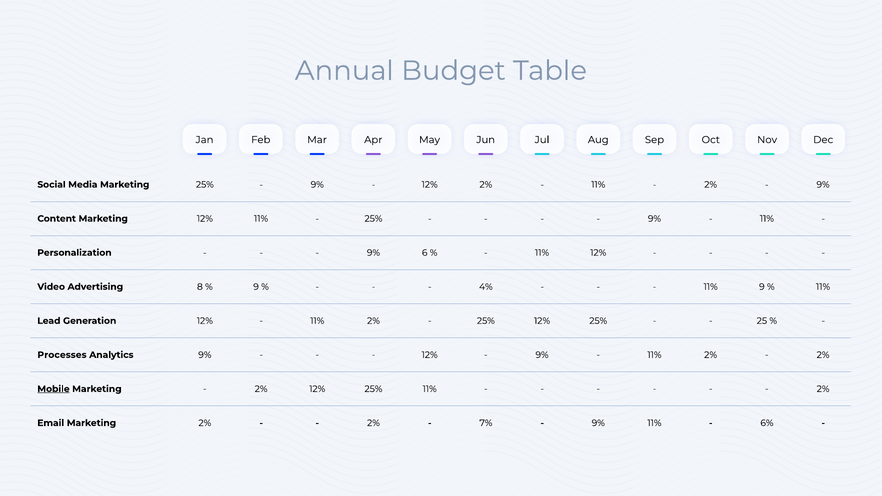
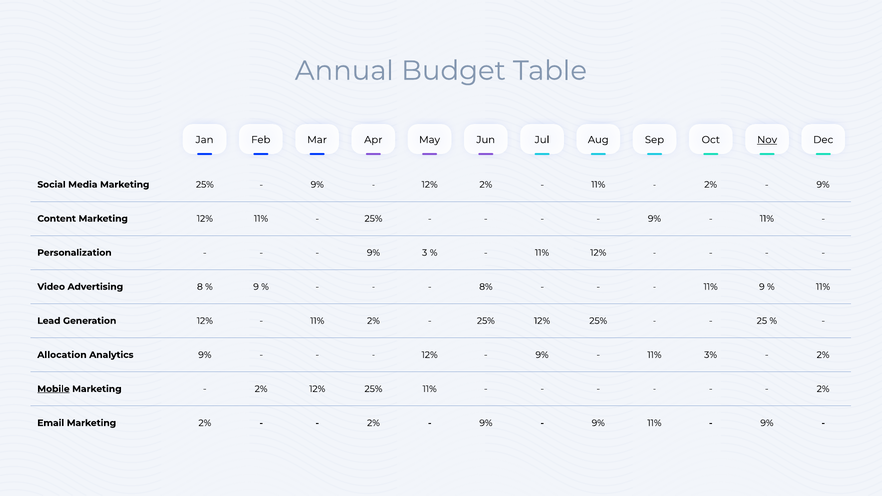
Nov underline: none -> present
6: 6 -> 3
4%: 4% -> 8%
Processes: Processes -> Allocation
2% at (711, 355): 2% -> 3%
7% at (486, 423): 7% -> 9%
6% at (767, 423): 6% -> 9%
